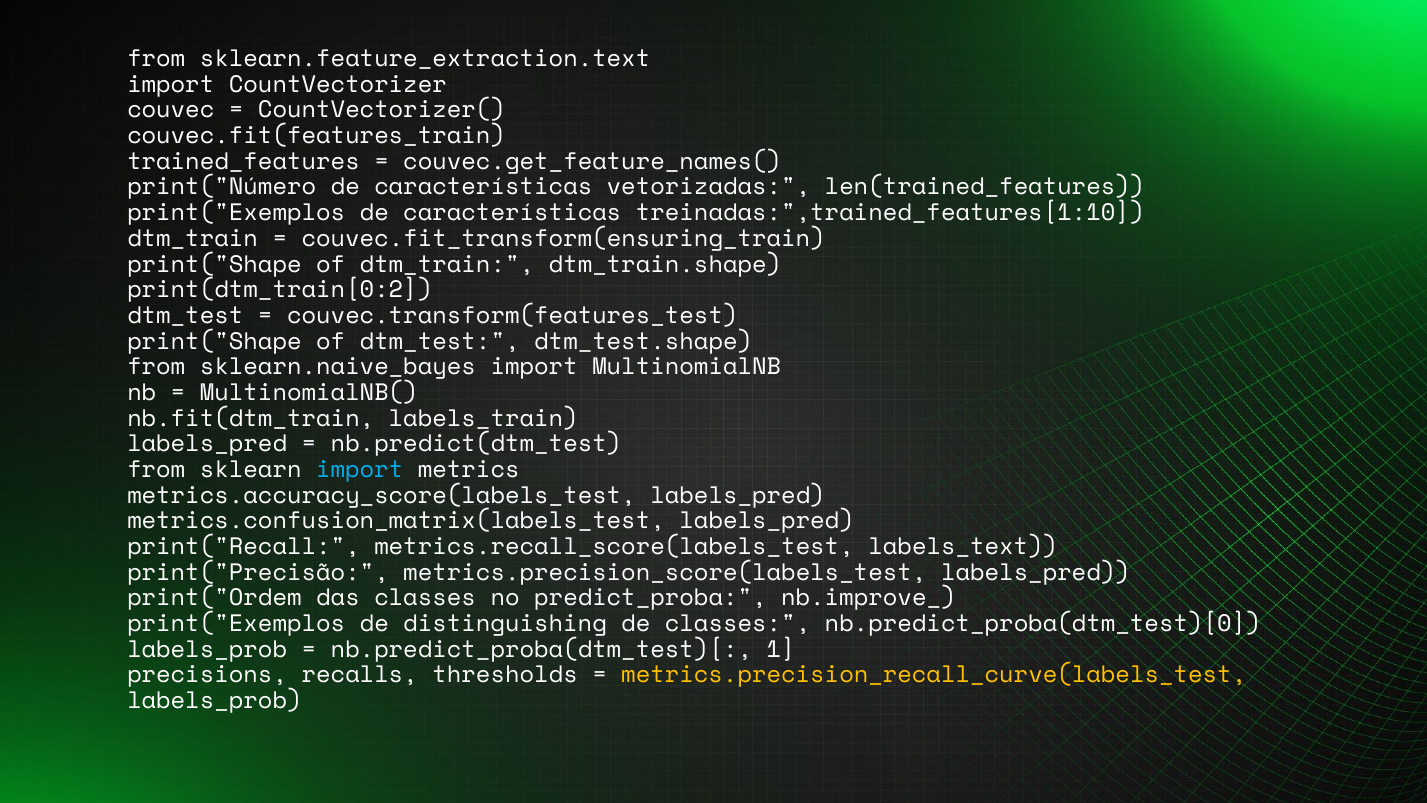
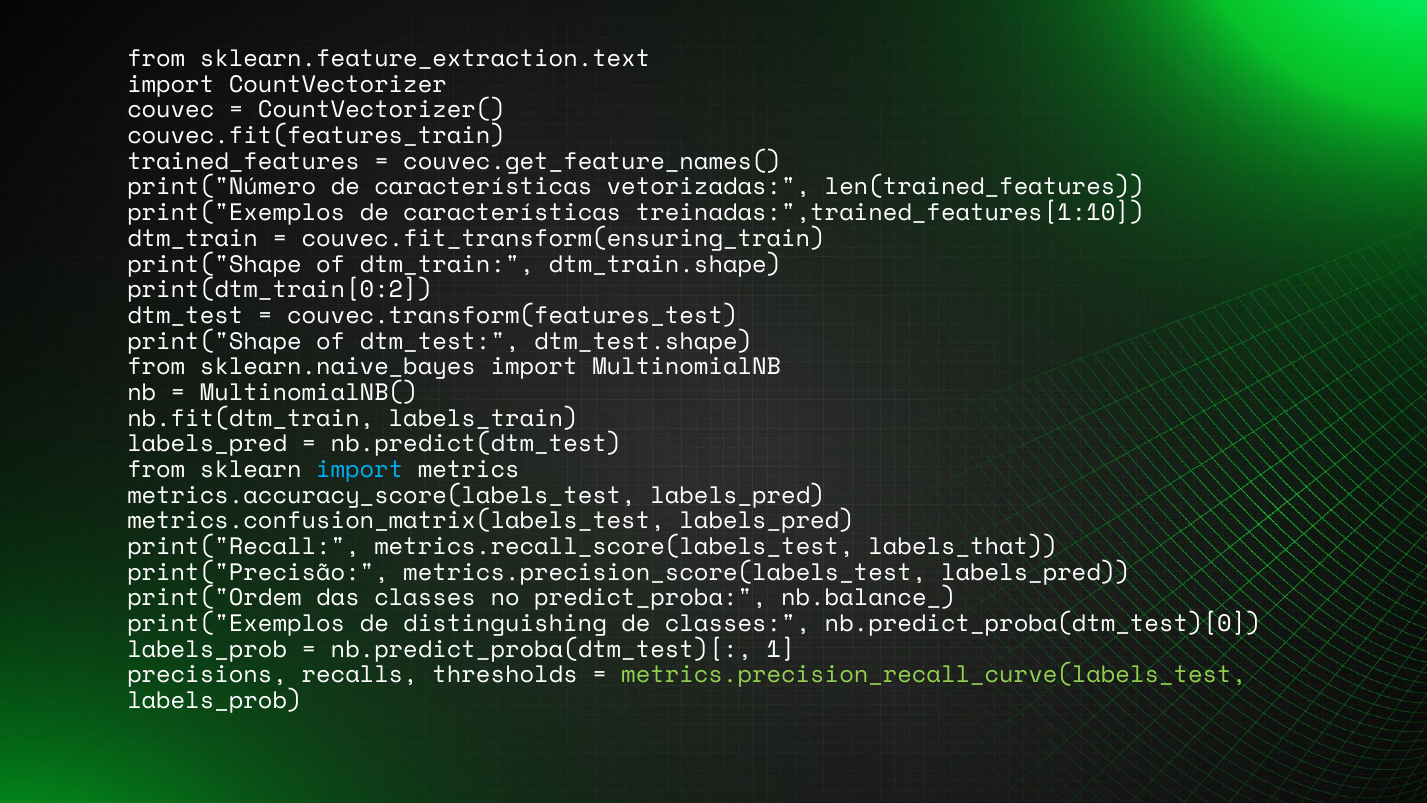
labels_text: labels_text -> labels_that
nb.improve_: nb.improve_ -> nb.balance_
metrics.precision_recall_curve(labels_test colour: yellow -> light green
